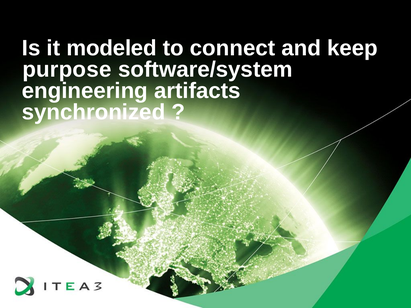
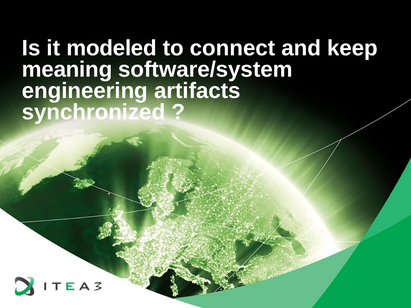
purpose: purpose -> meaning
